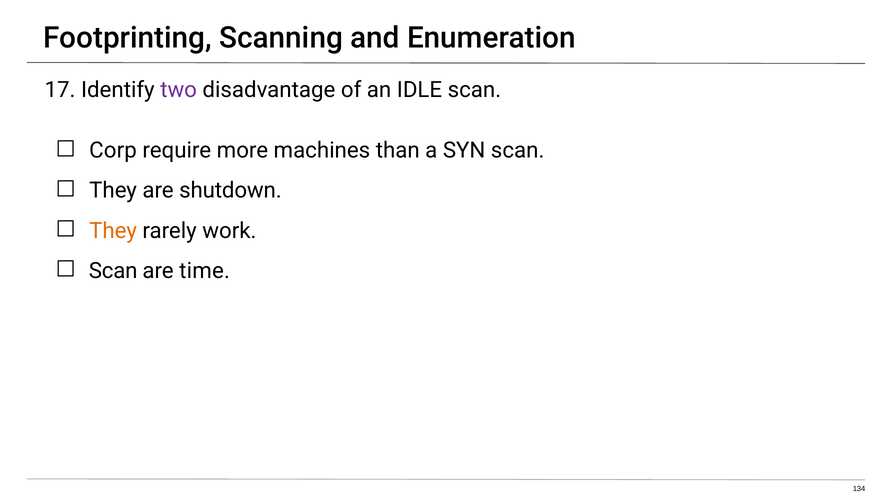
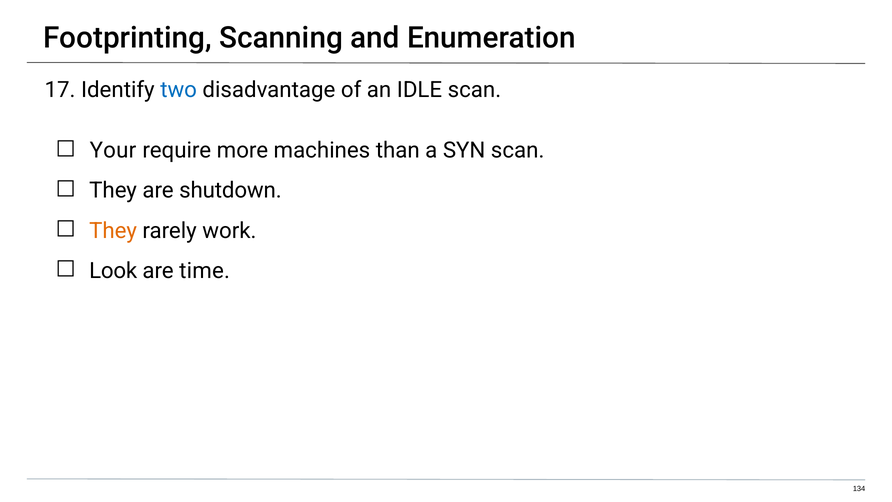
two colour: purple -> blue
Corp: Corp -> Your
Scan at (113, 271): Scan -> Look
